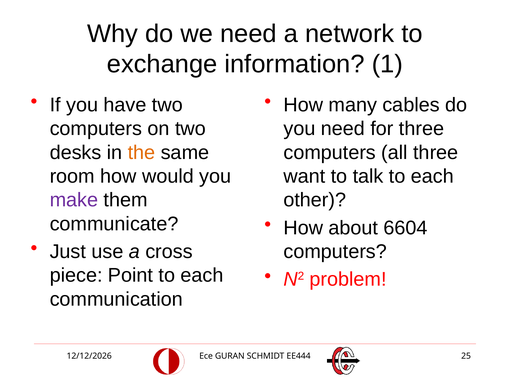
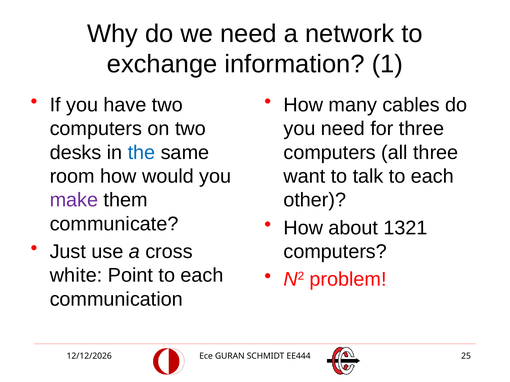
the colour: orange -> blue
6604: 6604 -> 1321
piece: piece -> white
